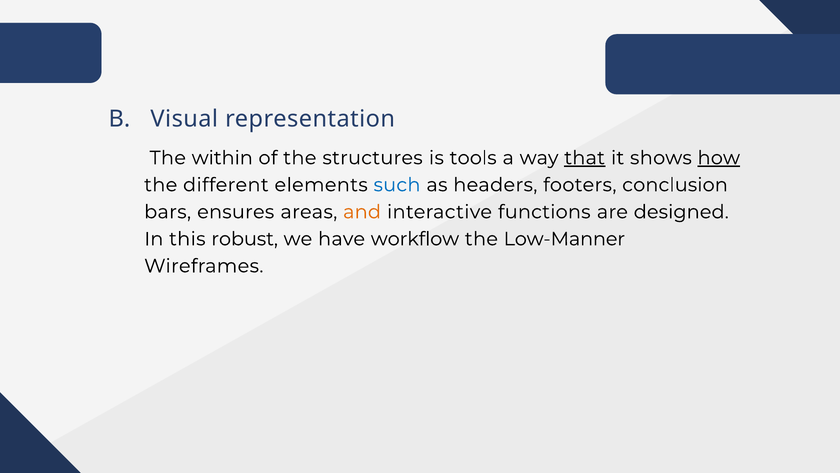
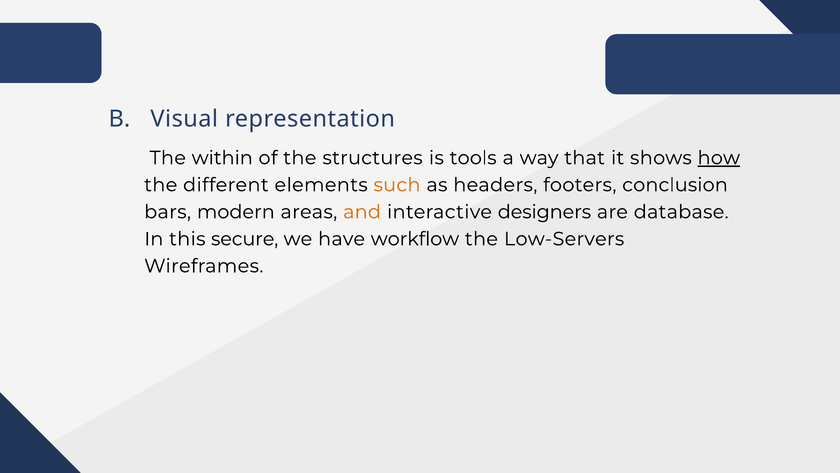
that underline: present -> none
such colour: blue -> orange
ensures: ensures -> modern
functions: functions -> designers
designed: designed -> database
robust: robust -> secure
Low-Manner: Low-Manner -> Low-Servers
